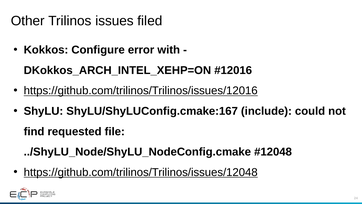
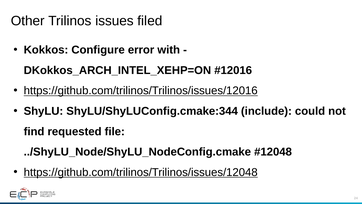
ShyLU/ShyLUConfig.cmake:167: ShyLU/ShyLUConfig.cmake:167 -> ShyLU/ShyLUConfig.cmake:344
